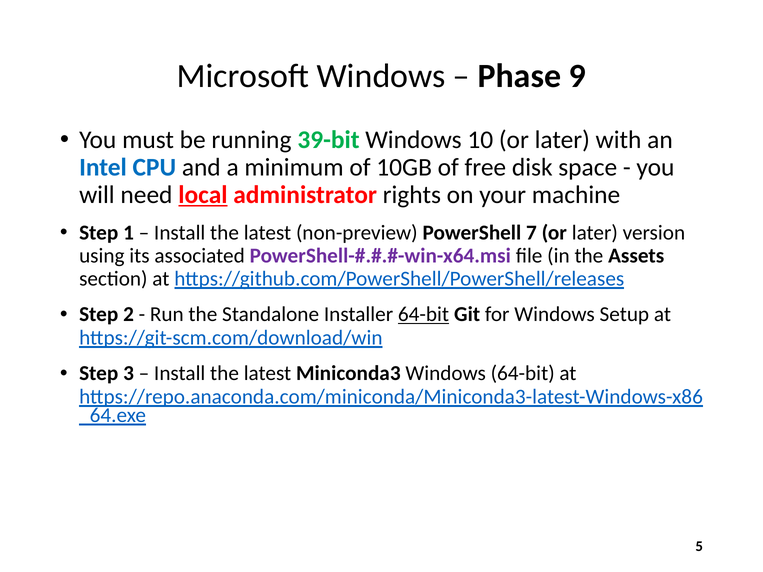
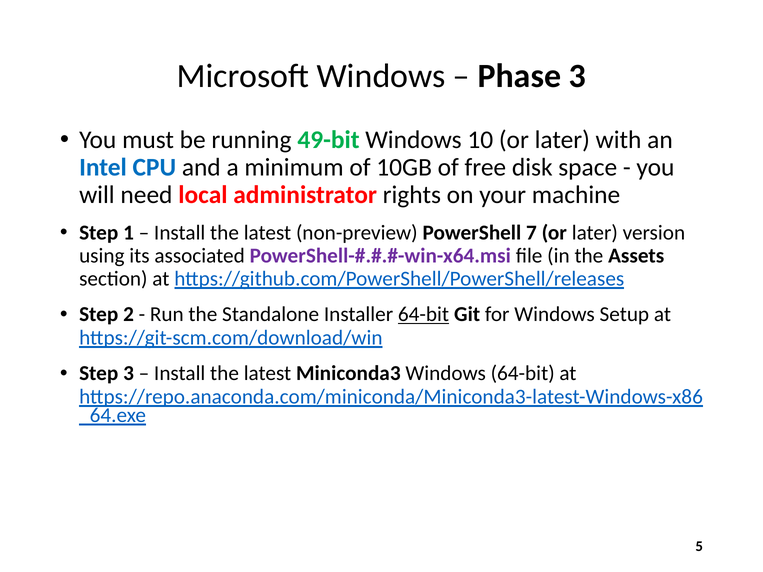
Phase 9: 9 -> 3
39-bit: 39-bit -> 49-bit
local underline: present -> none
